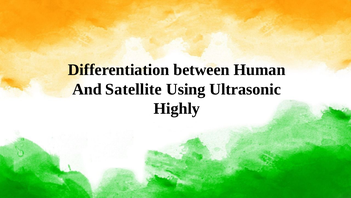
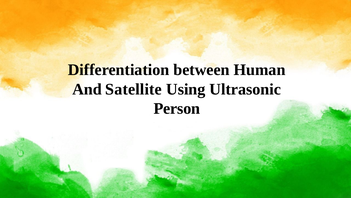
Highly: Highly -> Person
